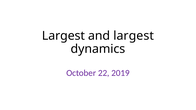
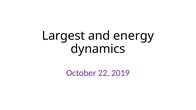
and largest: largest -> energy
